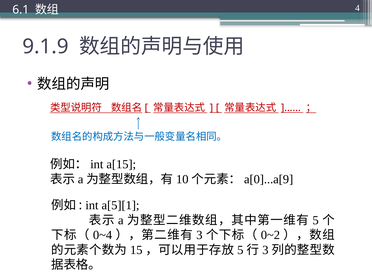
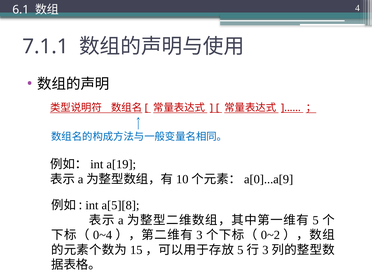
9.1.9: 9.1.9 -> 7.1.1
a[15: a[15 -> a[19
a[5][1: a[5][1 -> a[5][8
